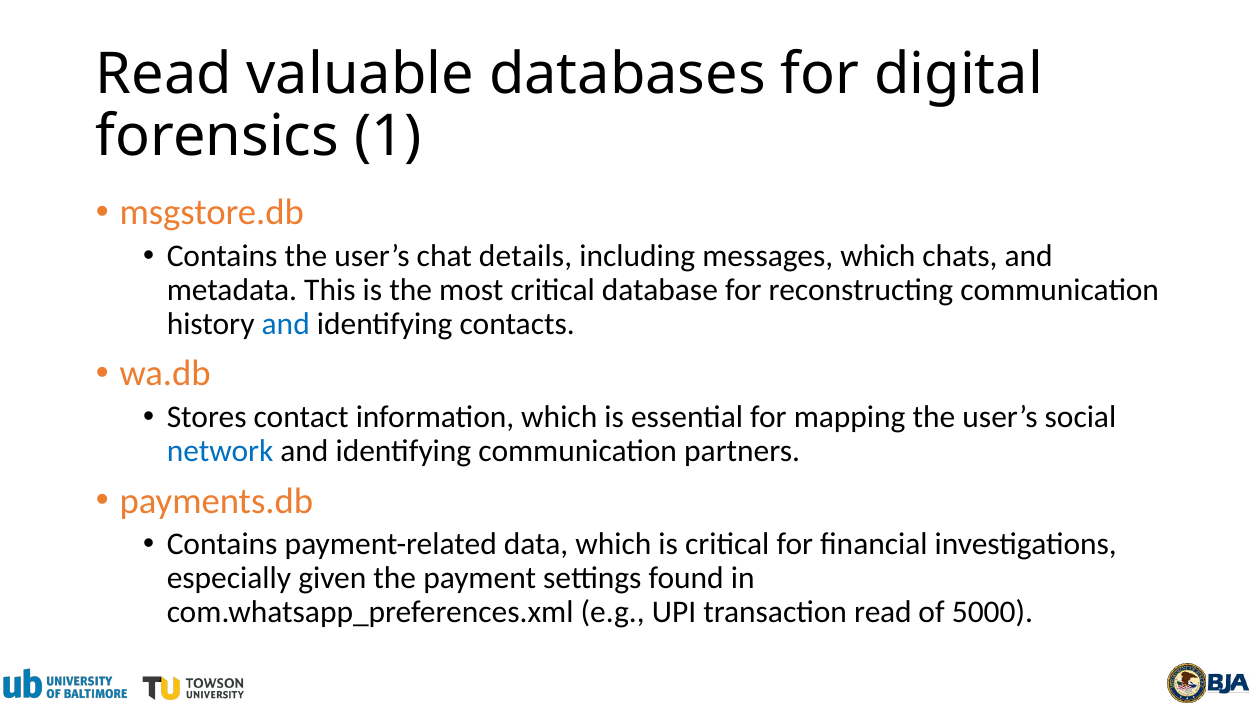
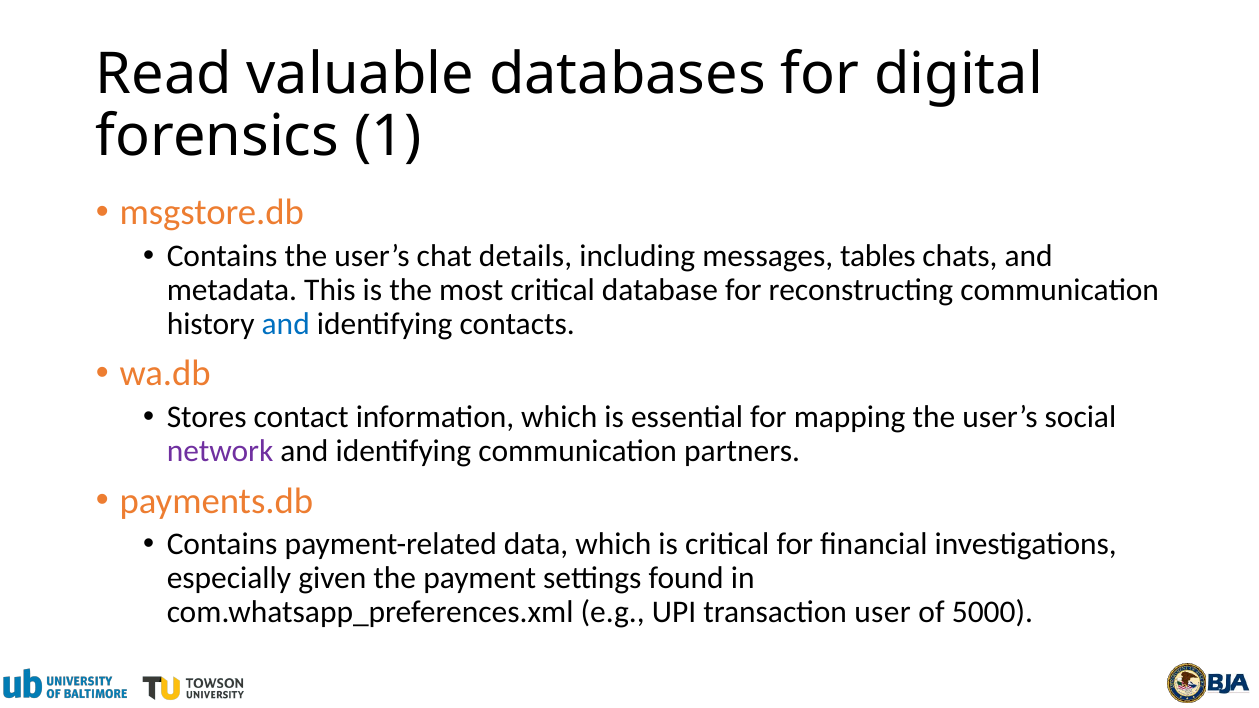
messages which: which -> tables
network colour: blue -> purple
transaction read: read -> user
